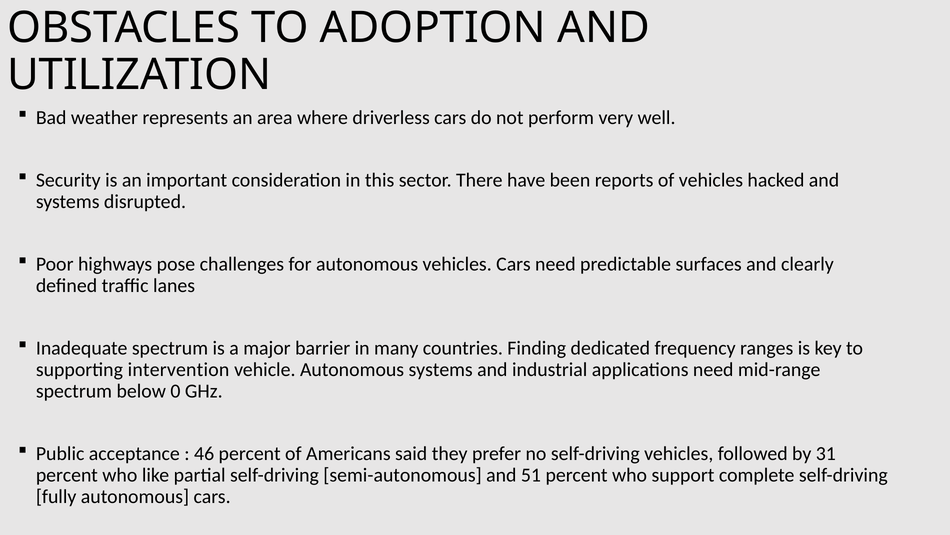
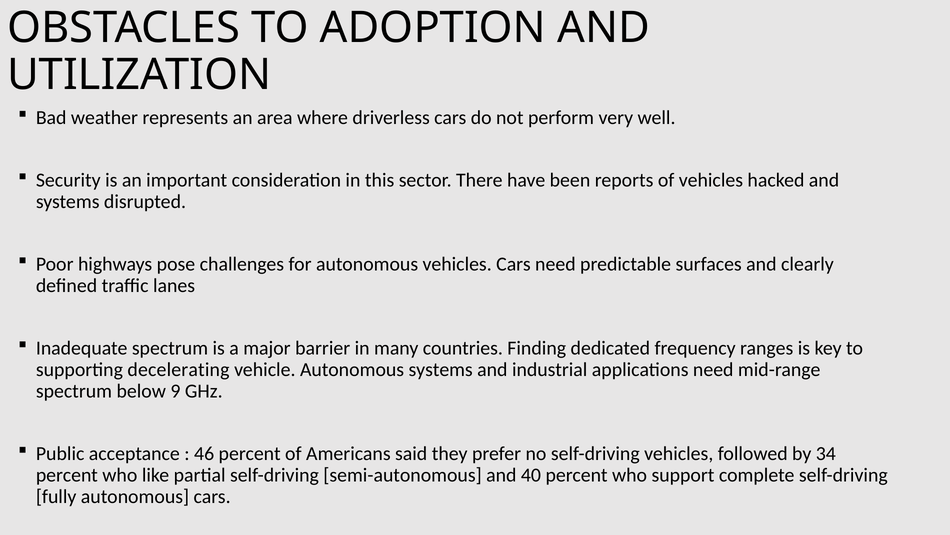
intervention: intervention -> decelerating
0: 0 -> 9
31: 31 -> 34
51: 51 -> 40
